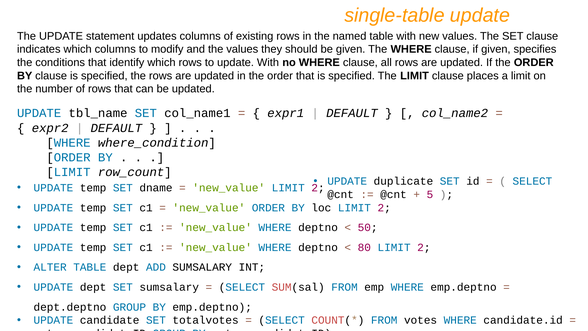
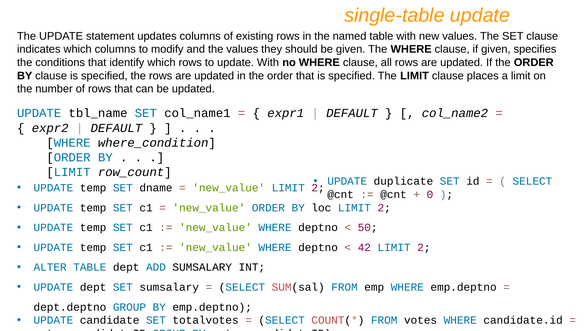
5: 5 -> 0
80: 80 -> 42
